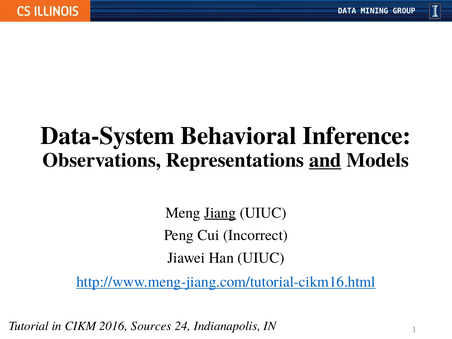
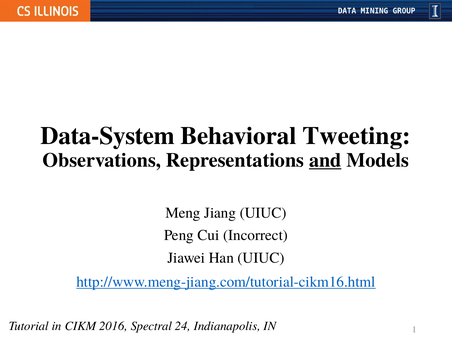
Inference: Inference -> Tweeting
Jiang underline: present -> none
Sources: Sources -> Spectral
